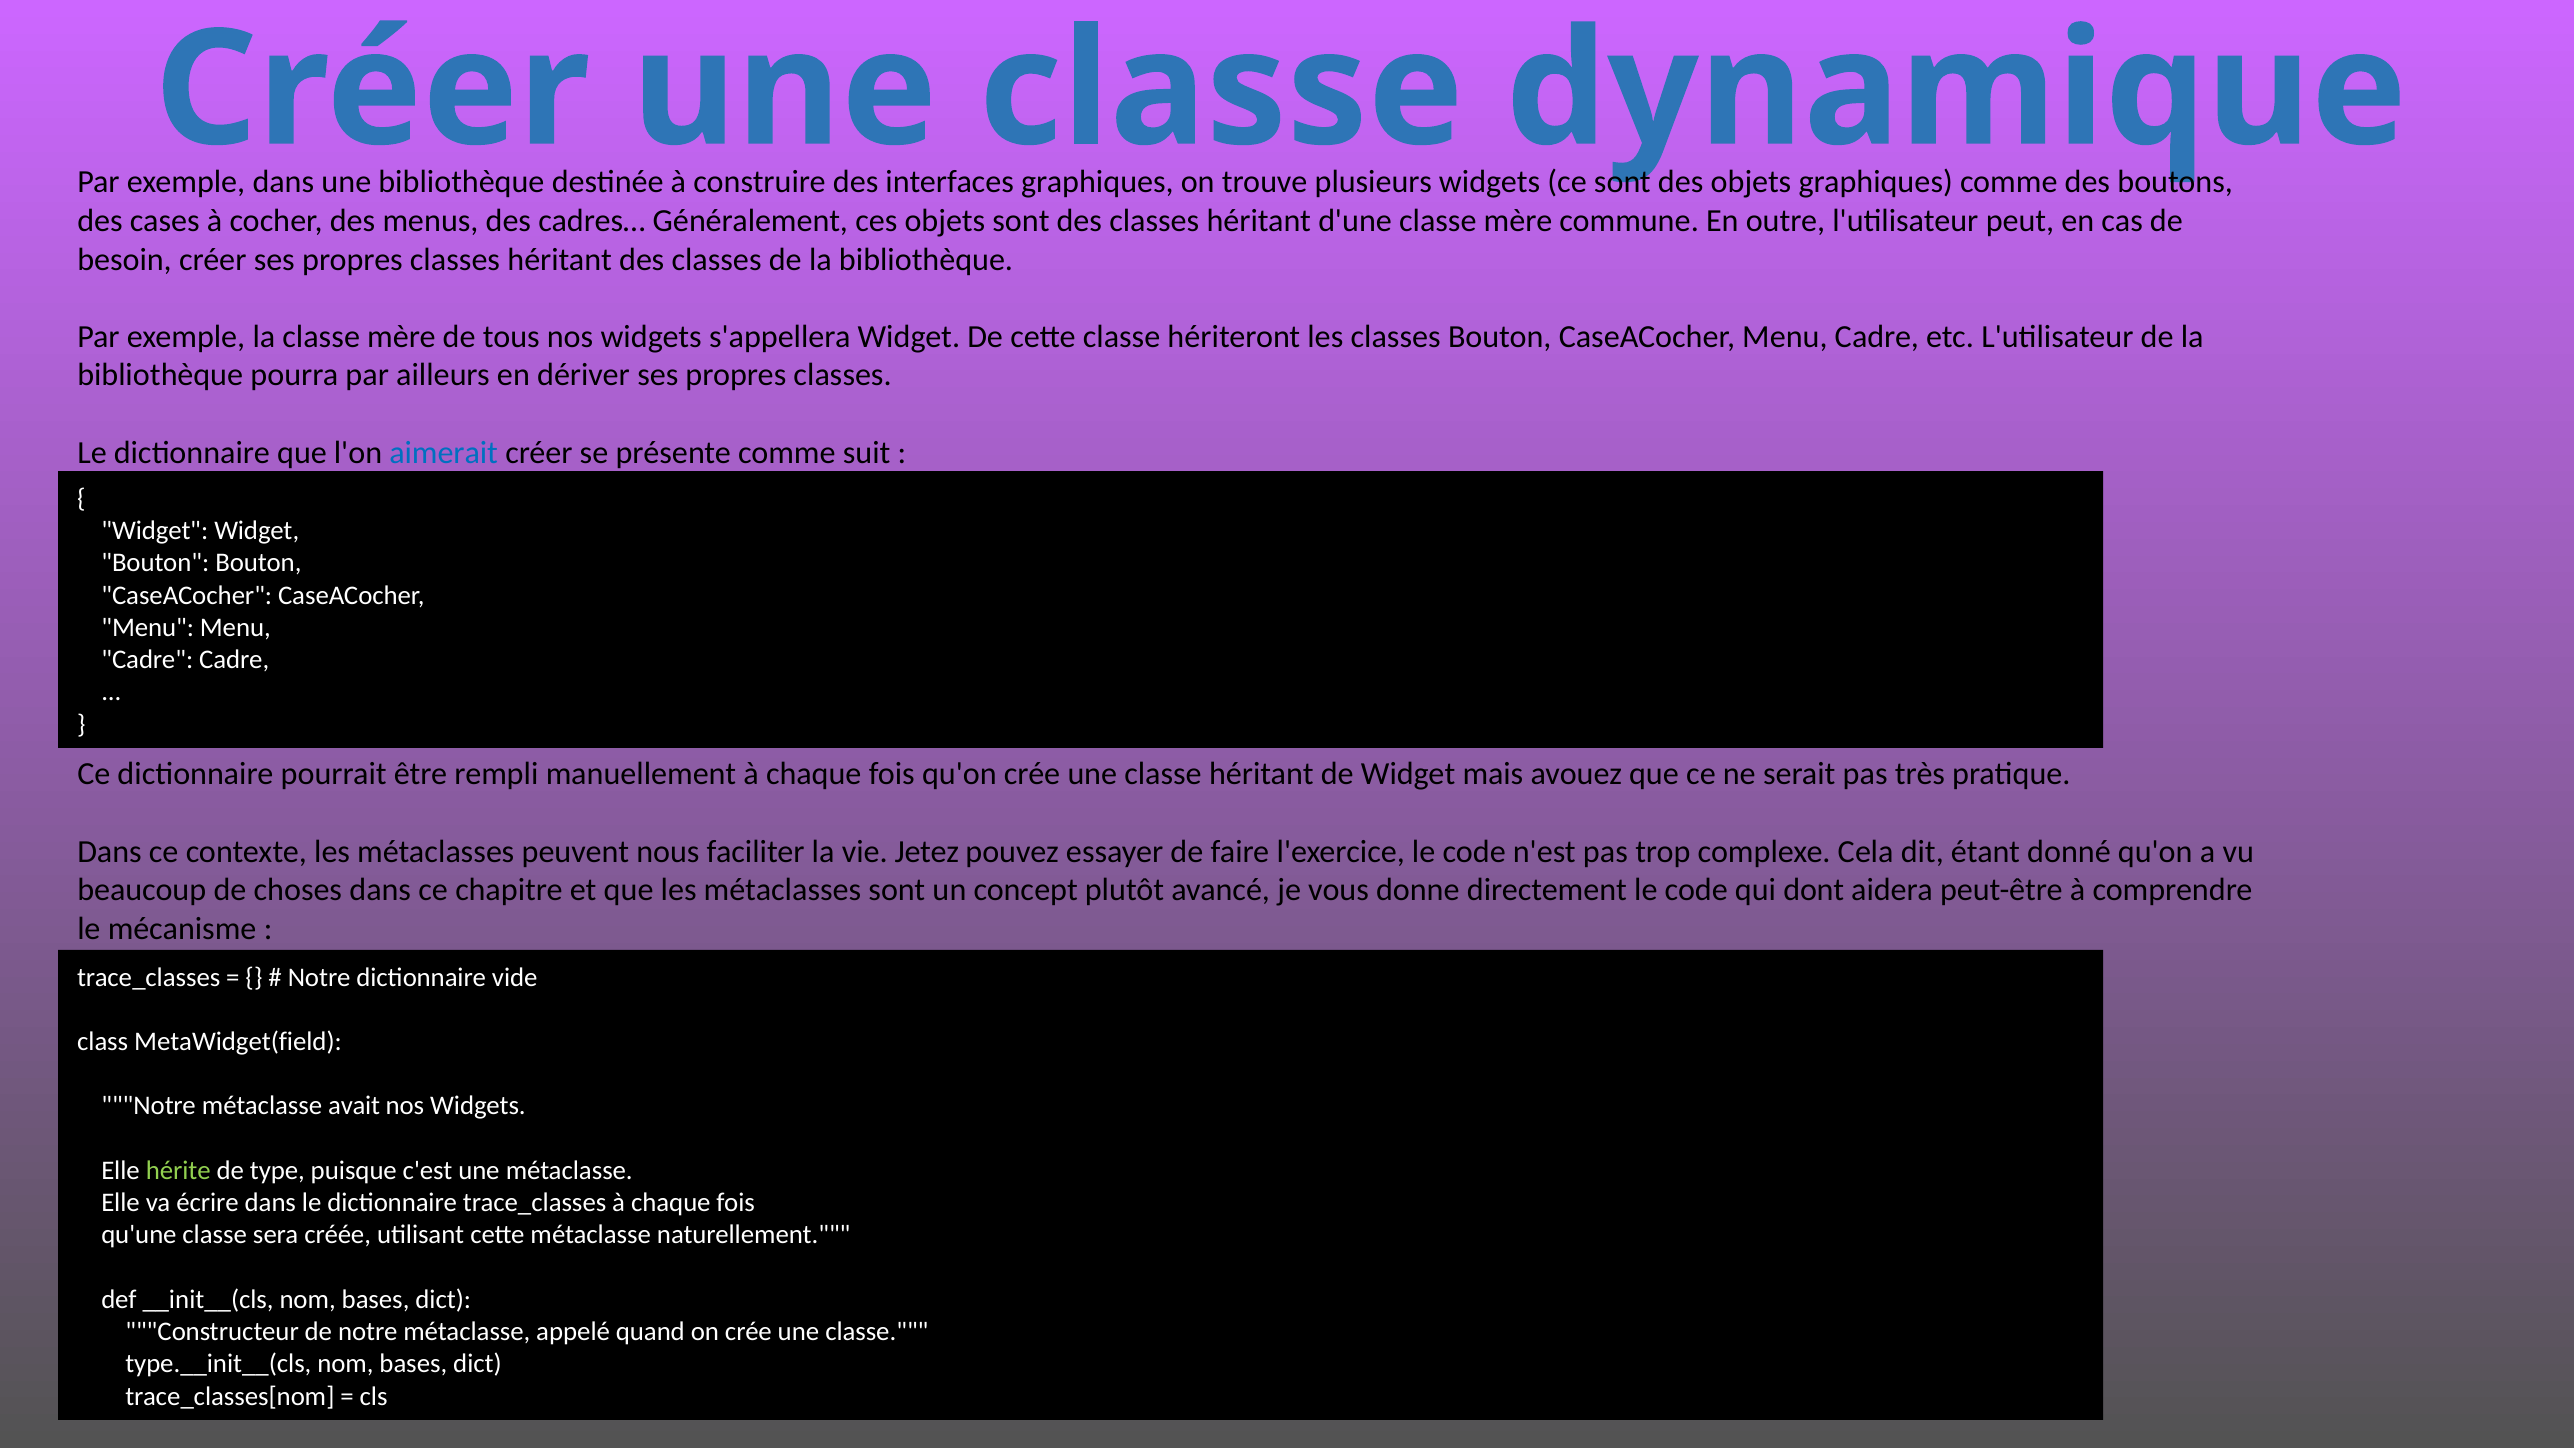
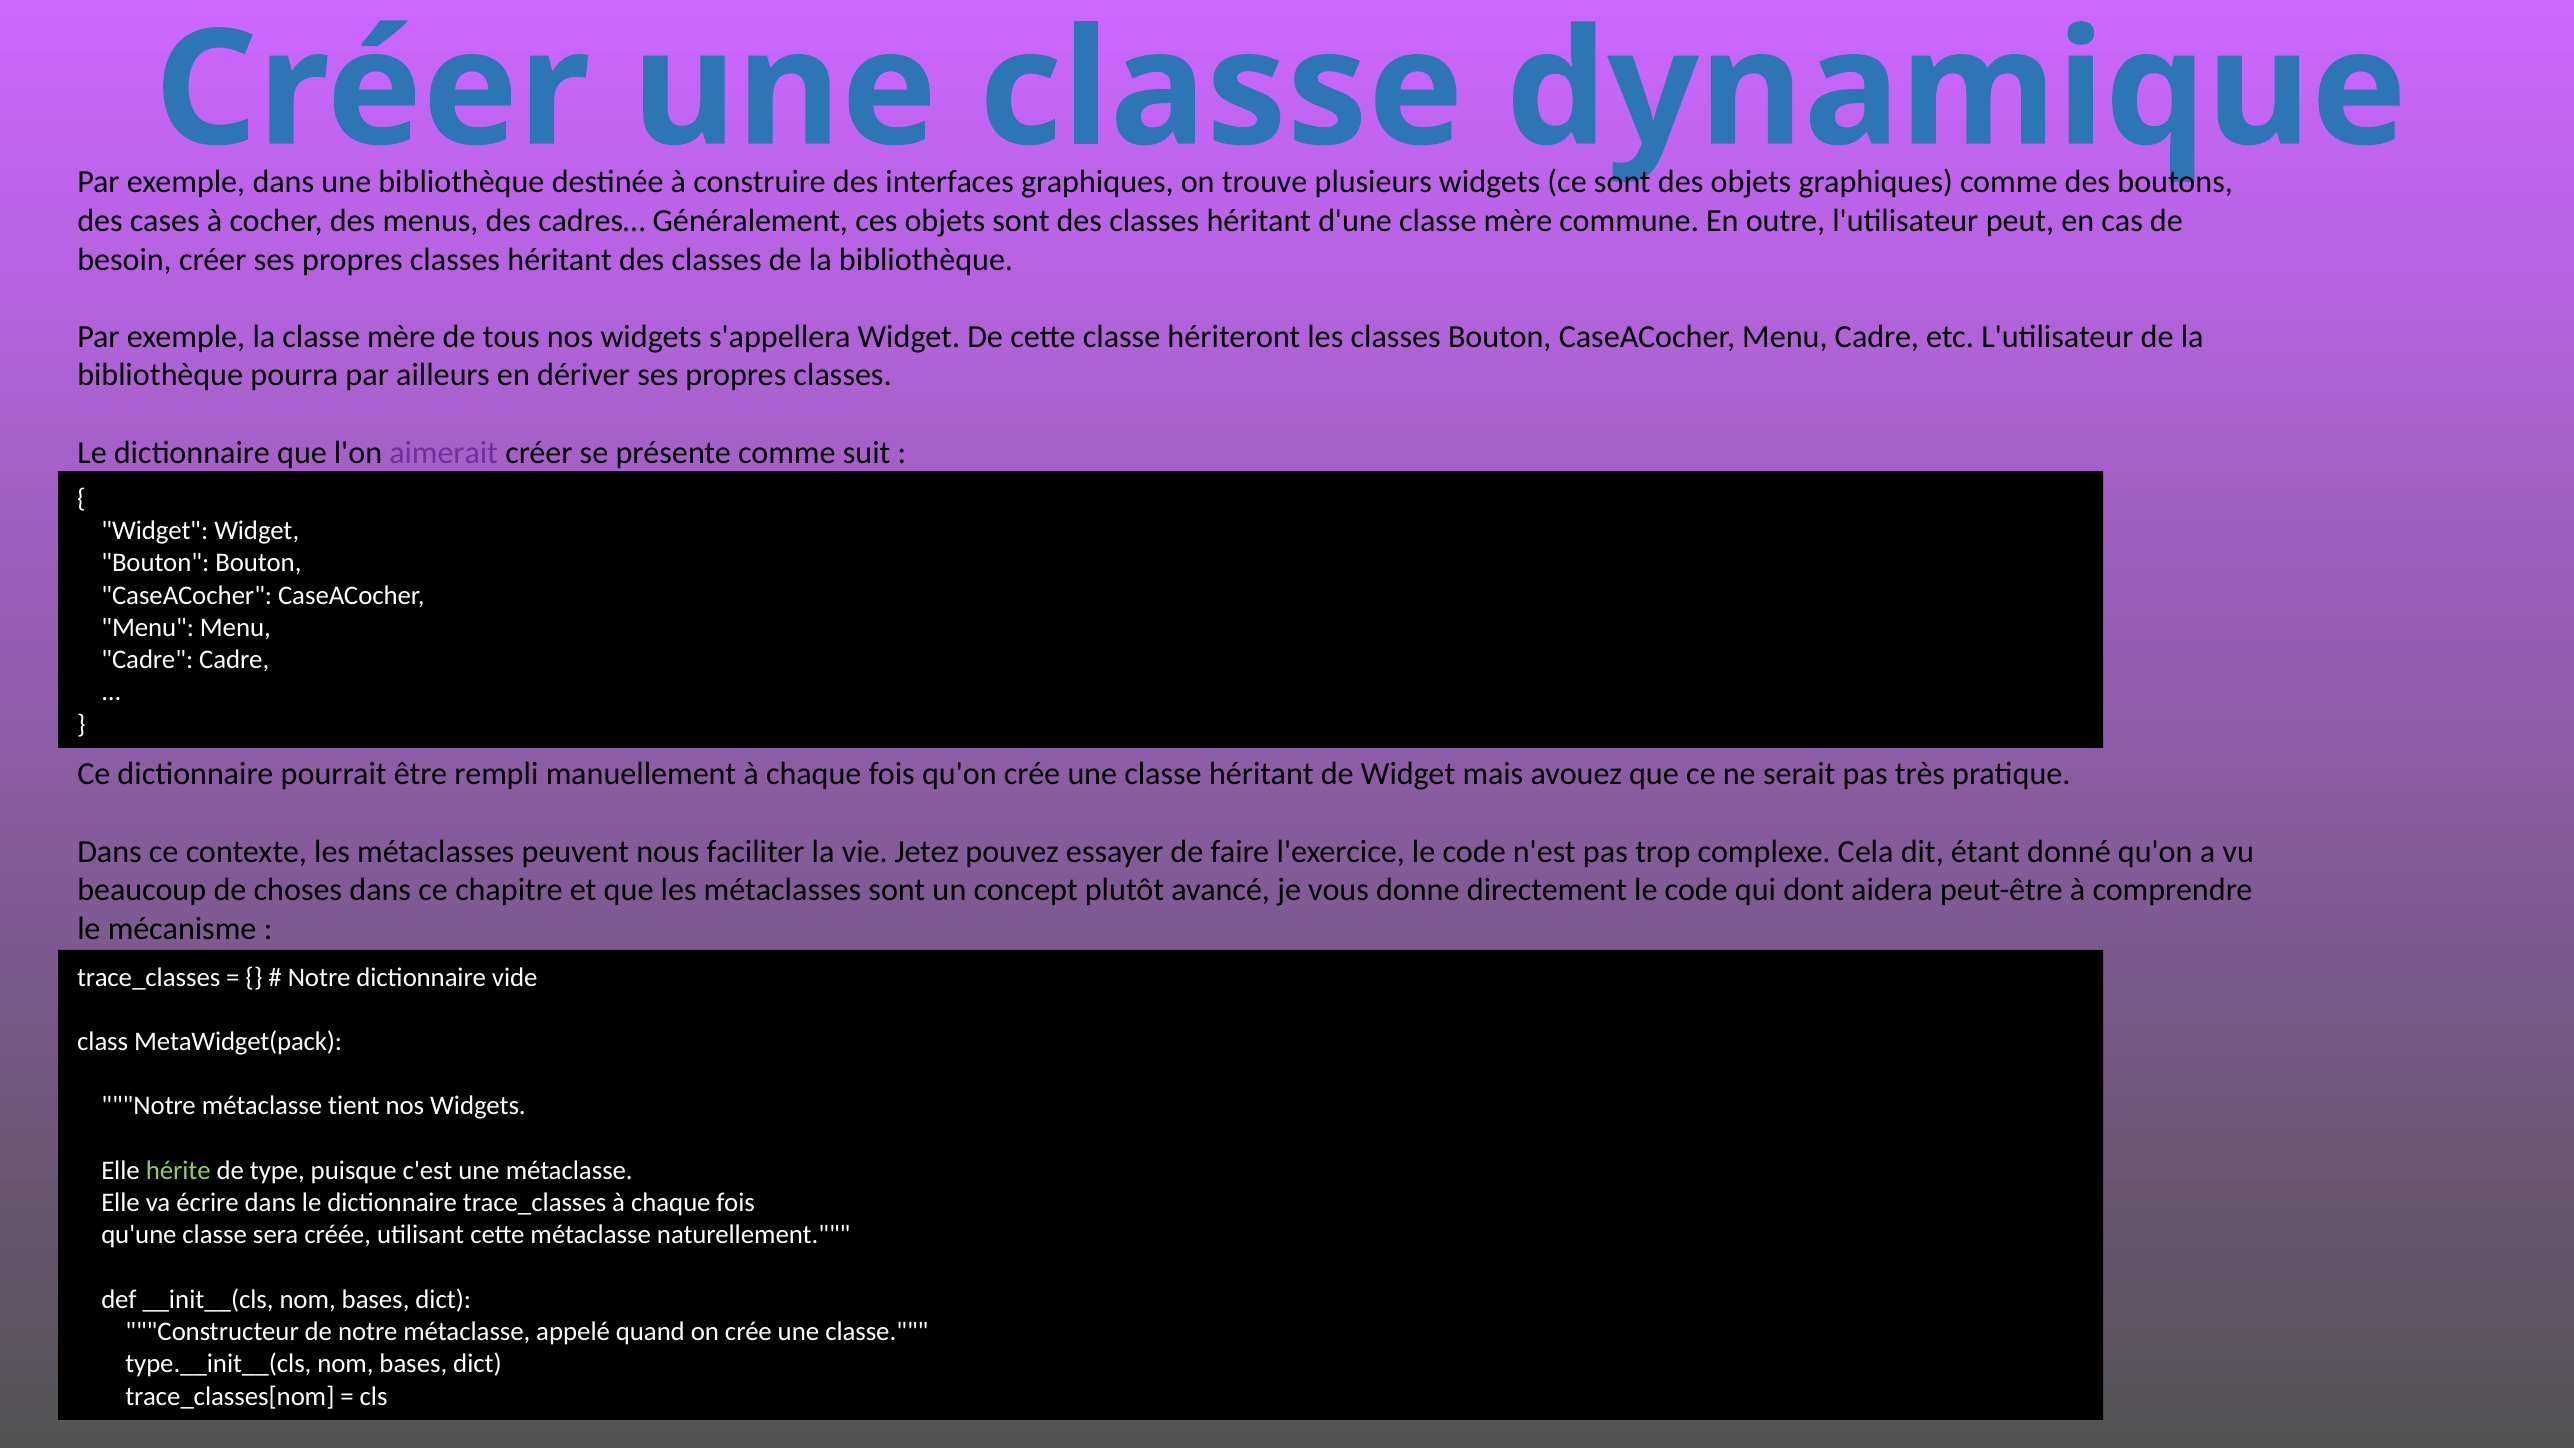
aimerait colour: blue -> purple
MetaWidget(field: MetaWidget(field -> MetaWidget(pack
avait: avait -> tient
